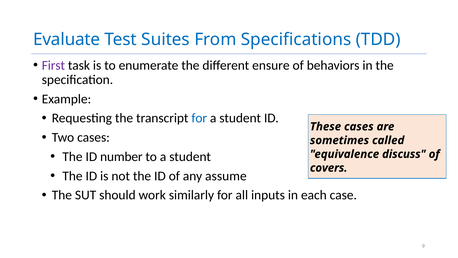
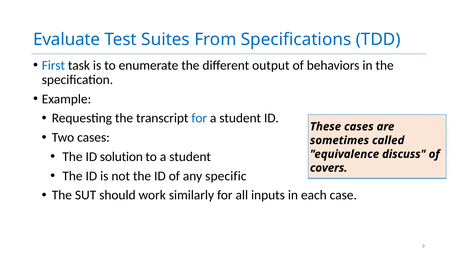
First colour: purple -> blue
ensure: ensure -> output
number: number -> solution
assume: assume -> specific
